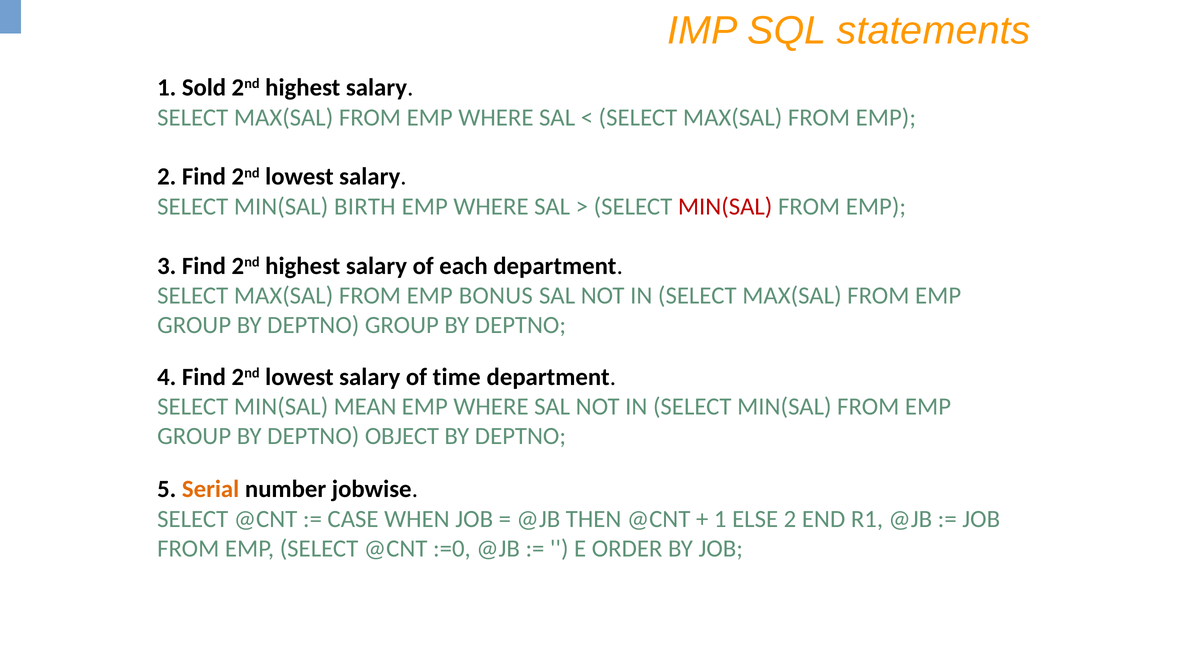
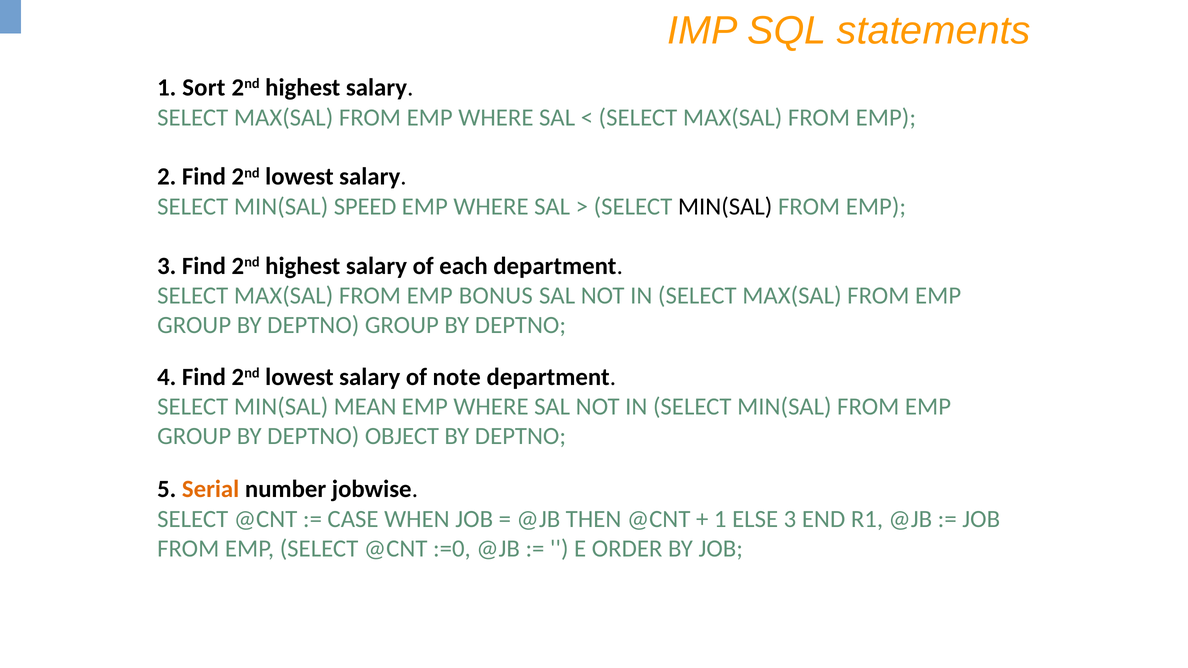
Sold: Sold -> Sort
BIRTH: BIRTH -> SPEED
MIN(SAL at (725, 207) colour: red -> black
time: time -> note
ELSE 2: 2 -> 3
